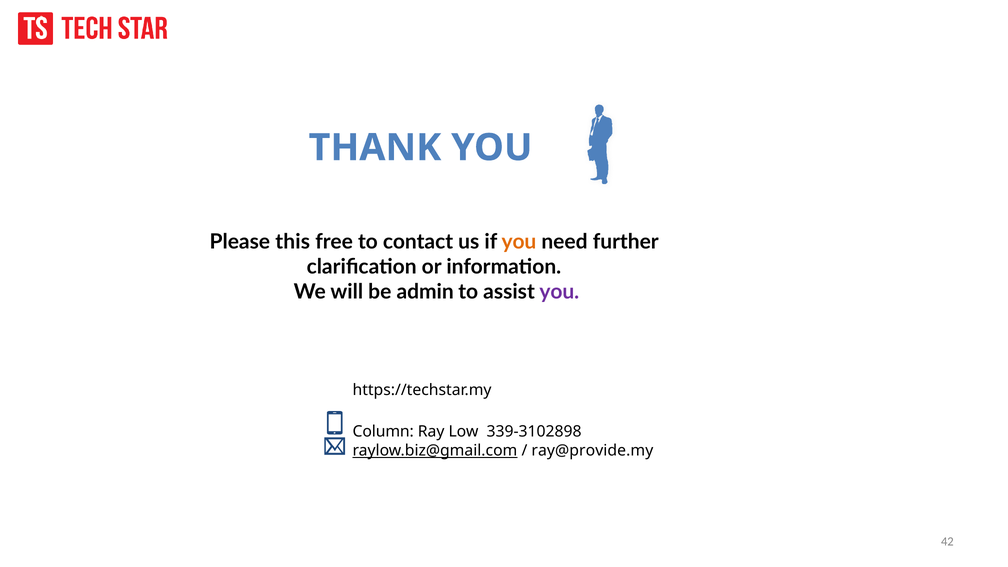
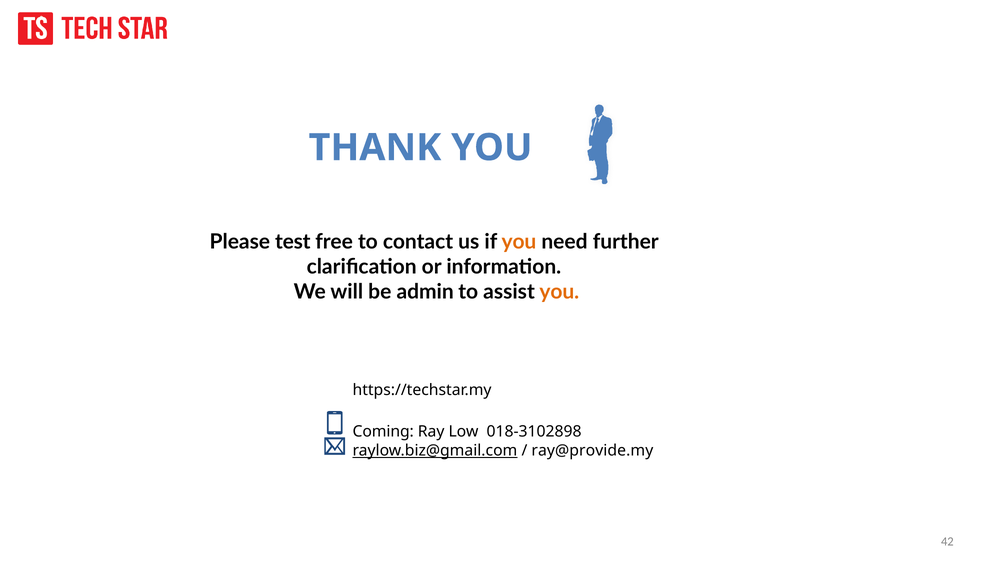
this: this -> test
you at (559, 292) colour: purple -> orange
Column: Column -> Coming
339-3102898: 339-3102898 -> 018-3102898
